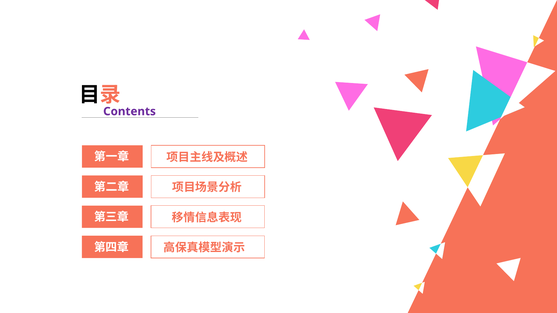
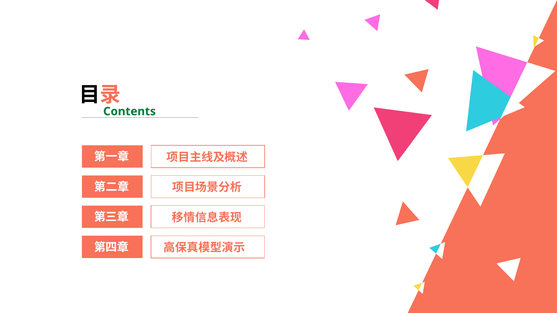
Contents colour: purple -> green
